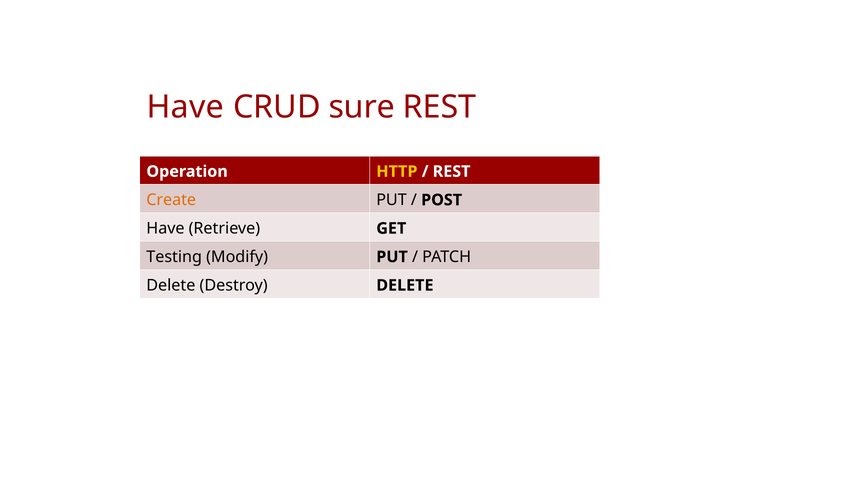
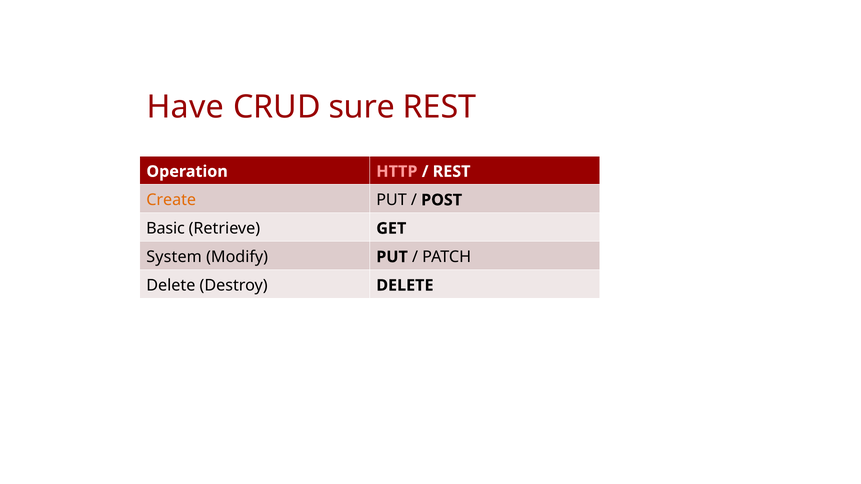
HTTP colour: yellow -> pink
Have at (165, 229): Have -> Basic
Testing: Testing -> System
